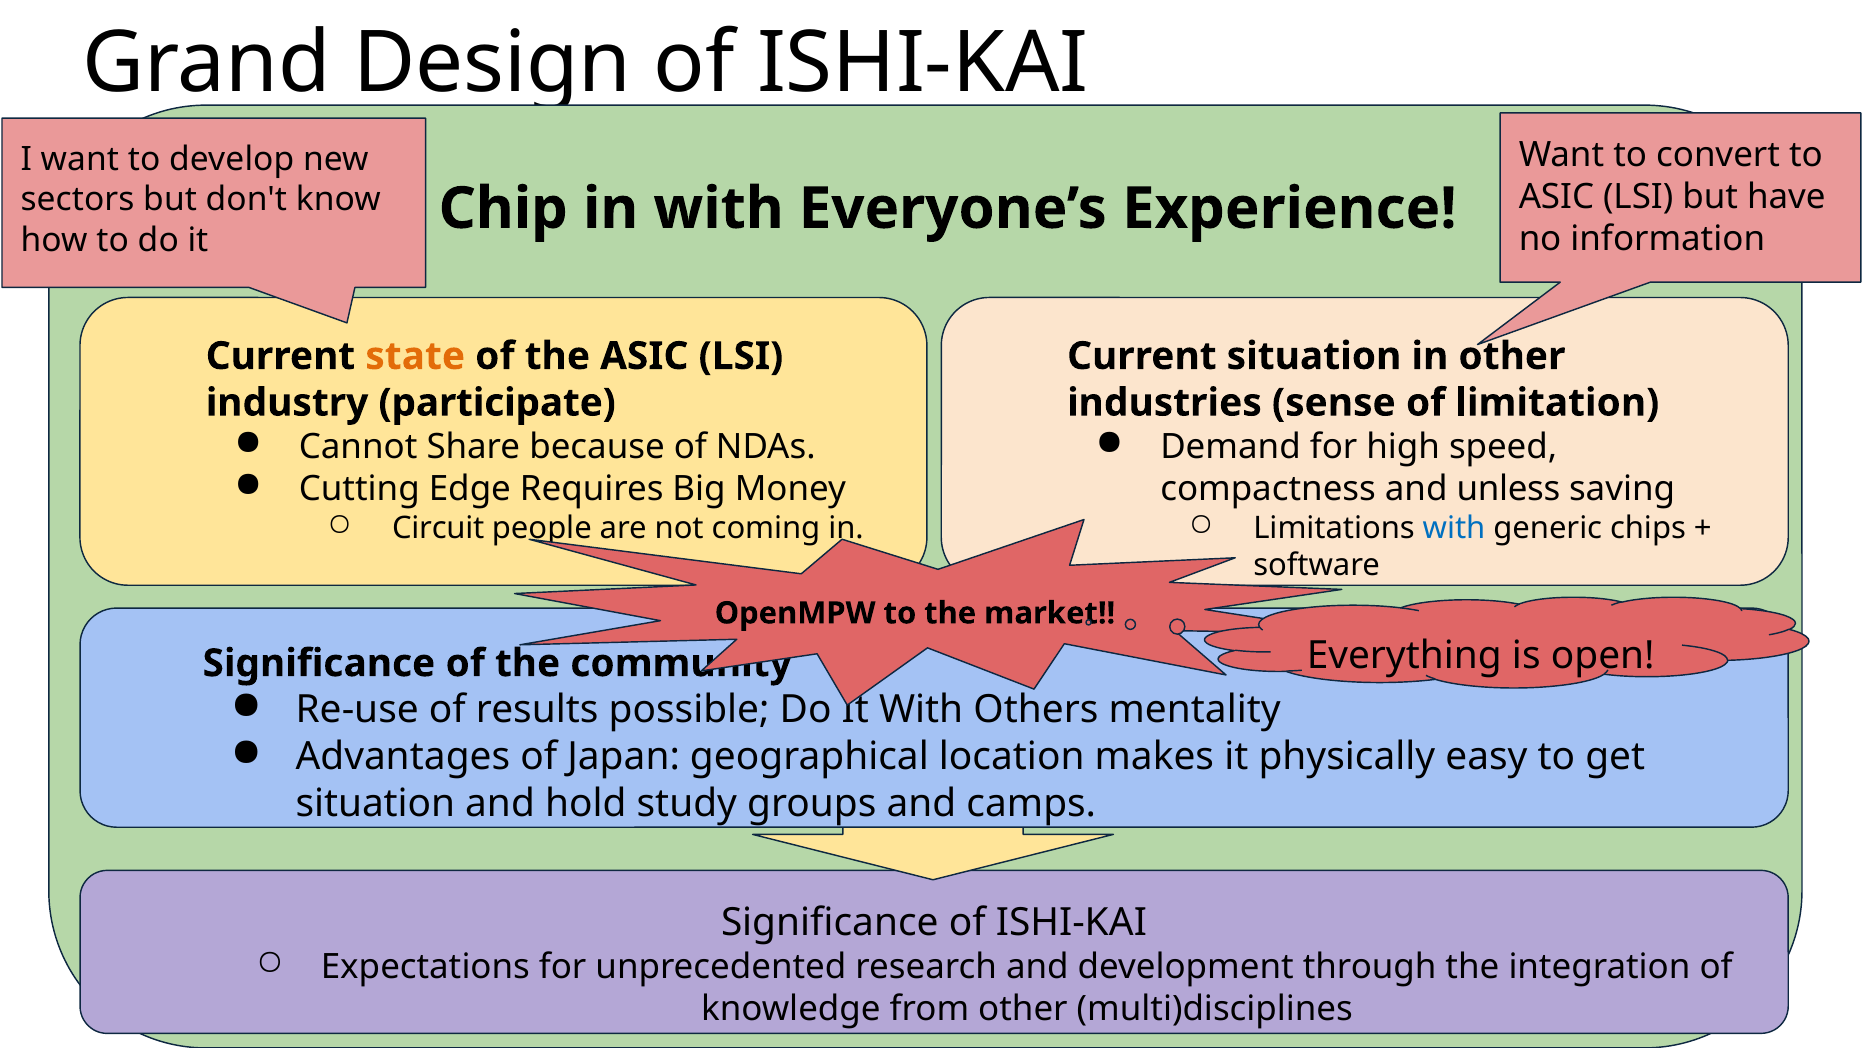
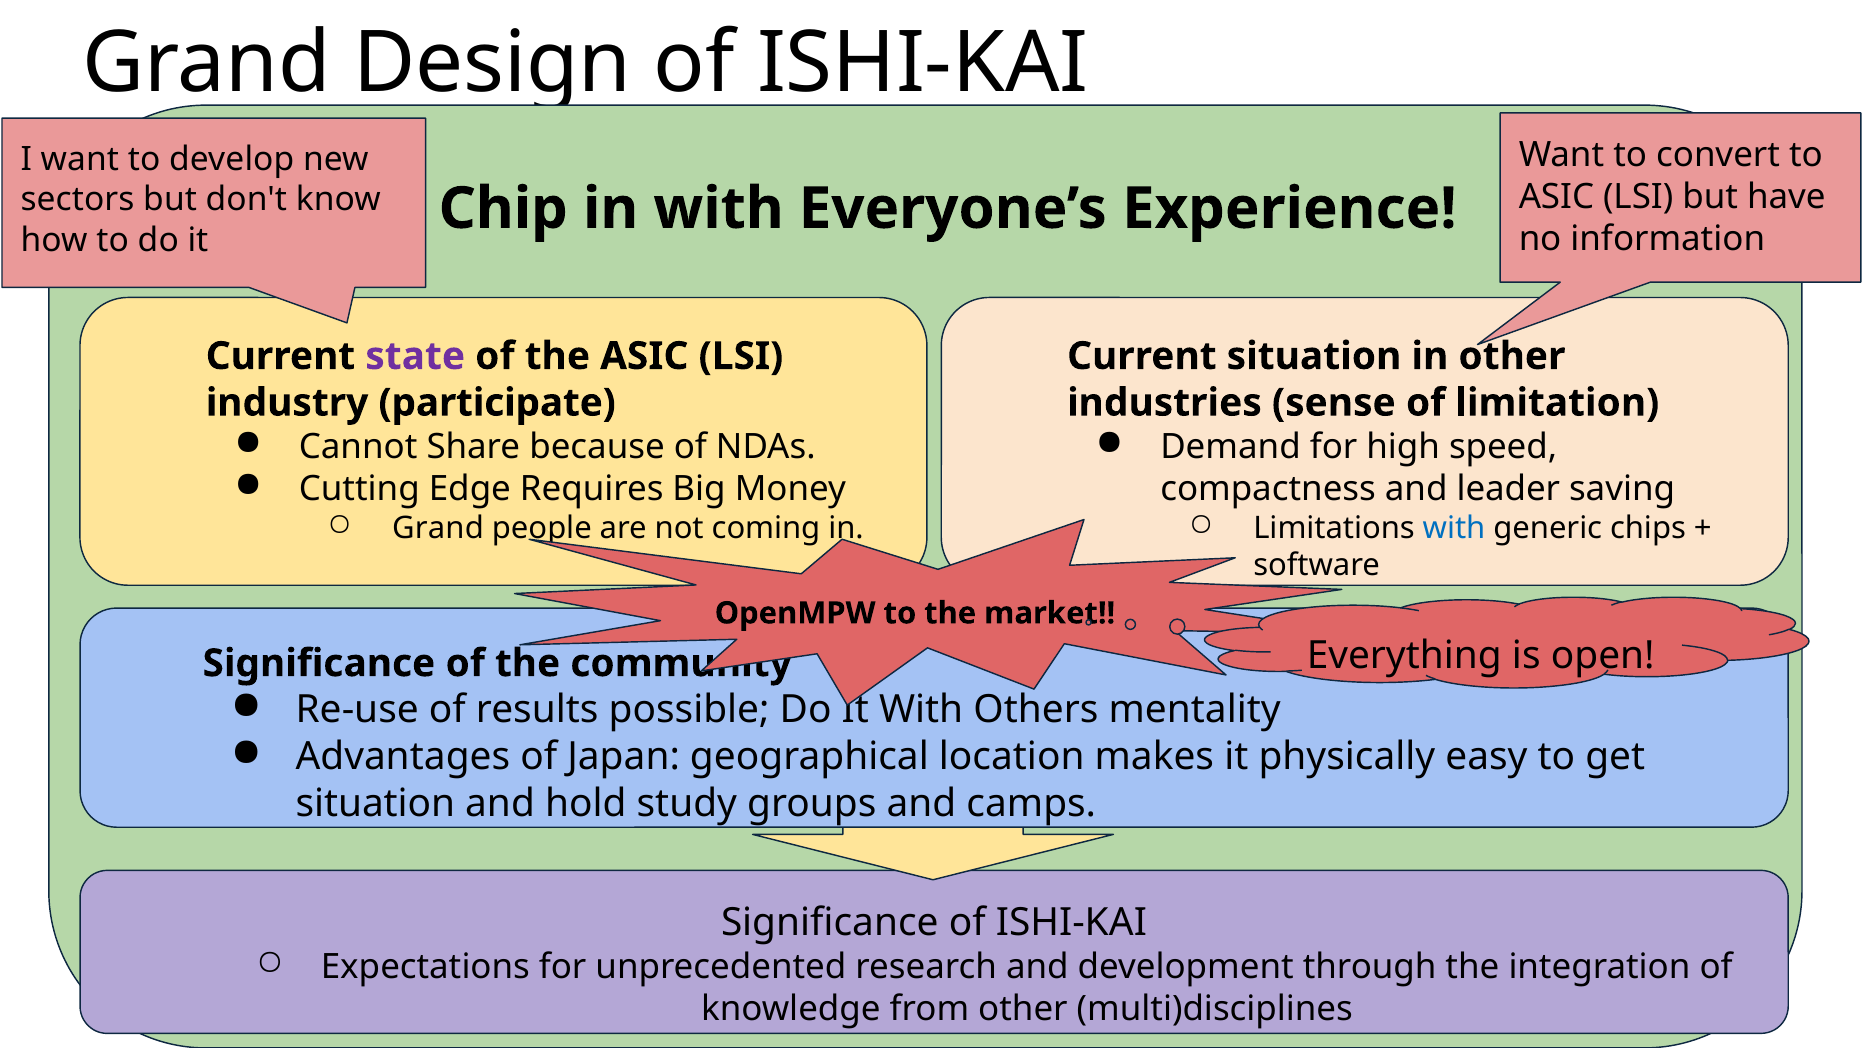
state colour: orange -> purple
unless: unless -> leader
Circuit at (438, 528): Circuit -> Grand
